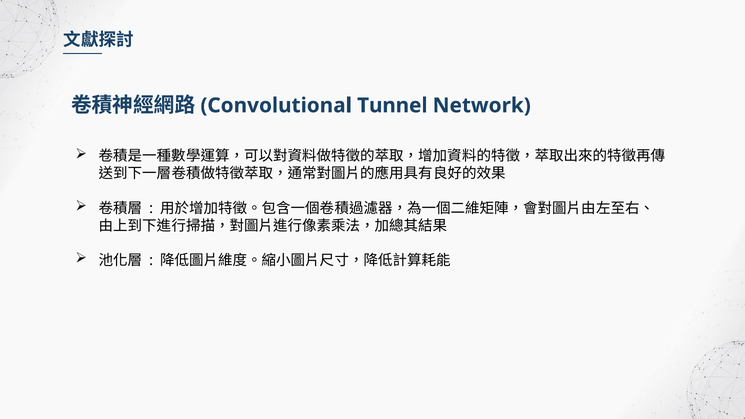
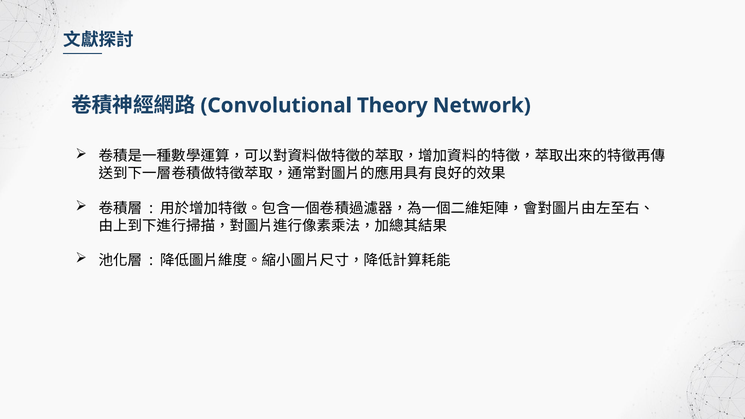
Tunnel: Tunnel -> Theory
